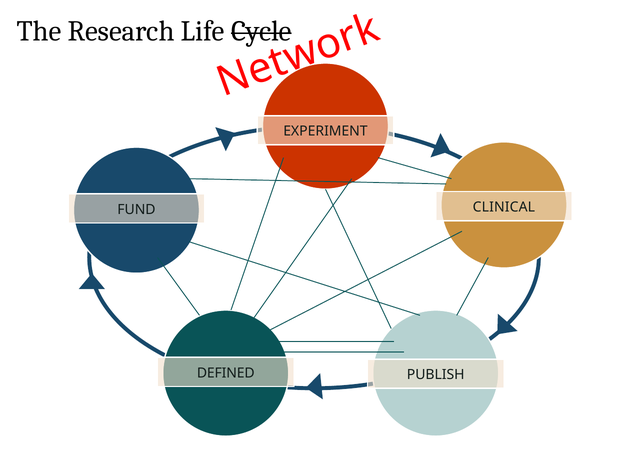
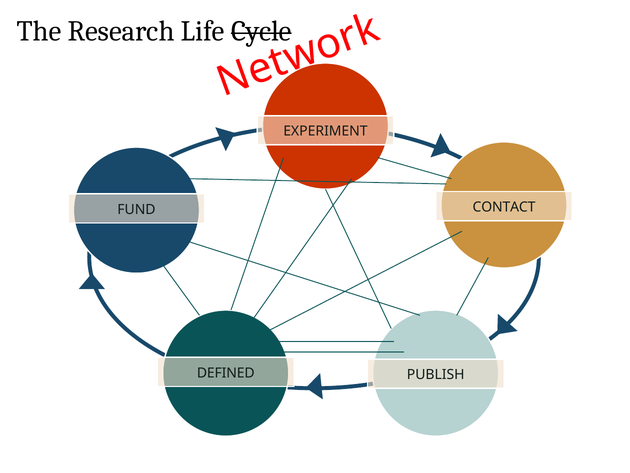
CLINICAL: CLINICAL -> CONTACT
